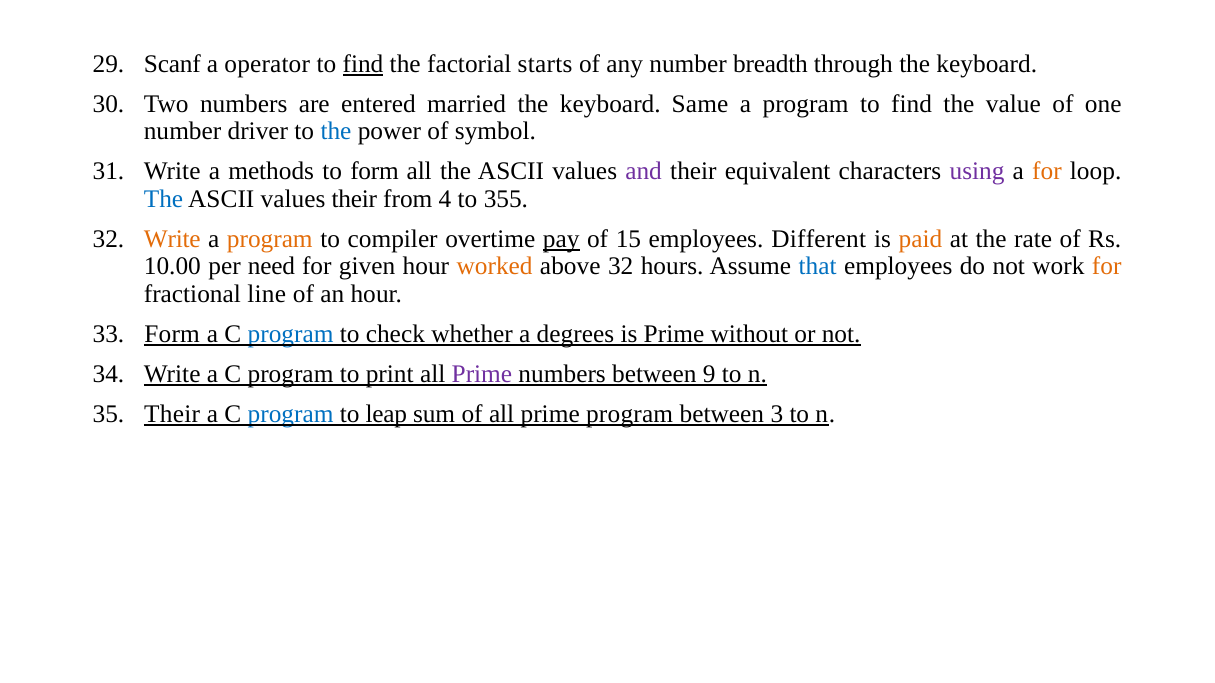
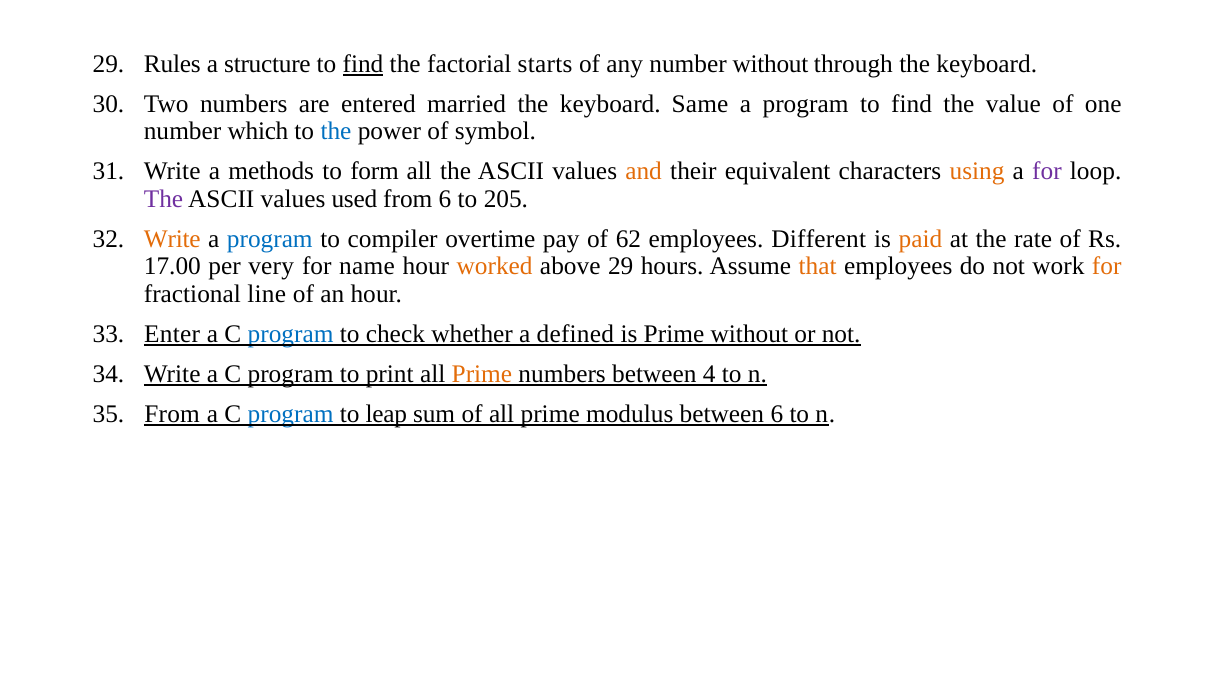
Scanf: Scanf -> Rules
operator: operator -> structure
number breadth: breadth -> without
driver: driver -> which
and colour: purple -> orange
using colour: purple -> orange
for at (1047, 172) colour: orange -> purple
The at (164, 199) colour: blue -> purple
values their: their -> used
from 4: 4 -> 6
355: 355 -> 205
program at (270, 239) colour: orange -> blue
pay underline: present -> none
15: 15 -> 62
10.00: 10.00 -> 17.00
need: need -> very
given: given -> name
above 32: 32 -> 29
that colour: blue -> orange
Form at (172, 334): Form -> Enter
degrees: degrees -> defined
Prime at (482, 374) colour: purple -> orange
9: 9 -> 4
Their at (172, 414): Their -> From
prime program: program -> modulus
between 3: 3 -> 6
